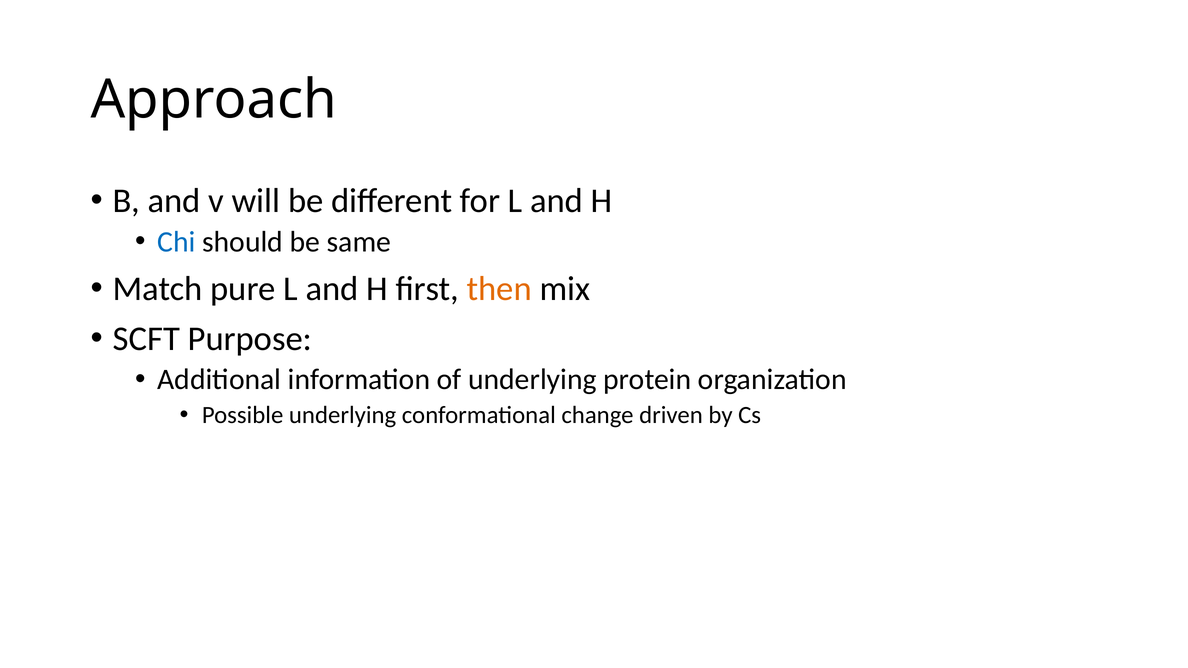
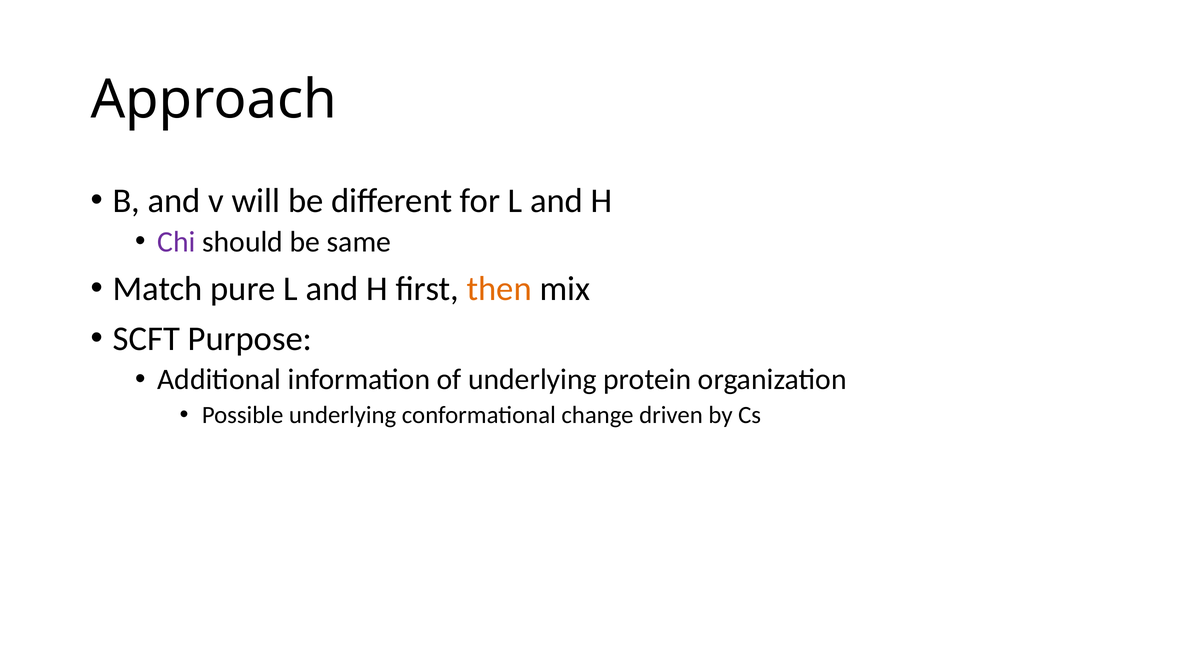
Chi colour: blue -> purple
